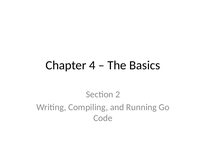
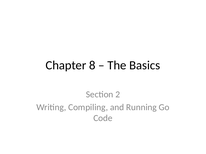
4: 4 -> 8
